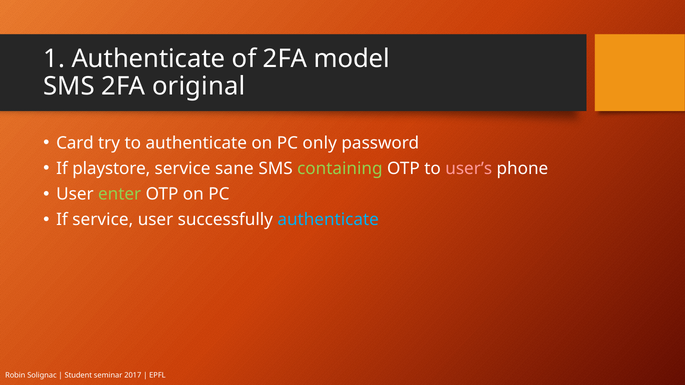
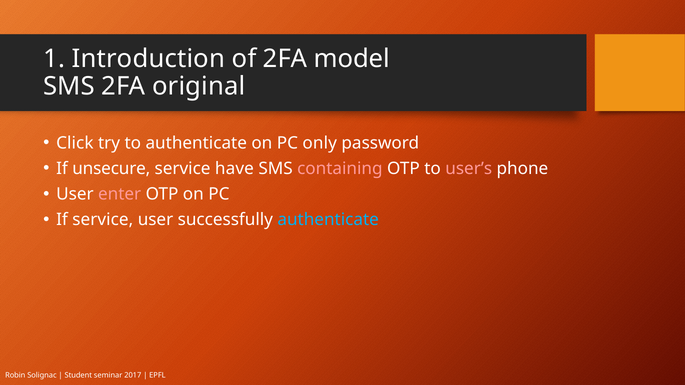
1 Authenticate: Authenticate -> Introduction
Card: Card -> Click
playstore: playstore -> unsecure
sane: sane -> have
containing colour: light green -> pink
enter colour: light green -> pink
